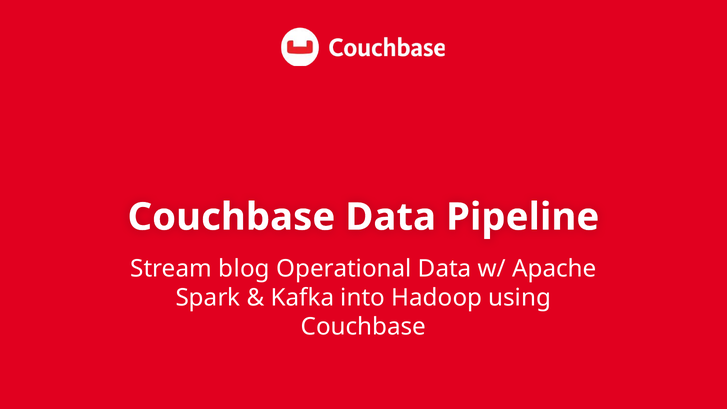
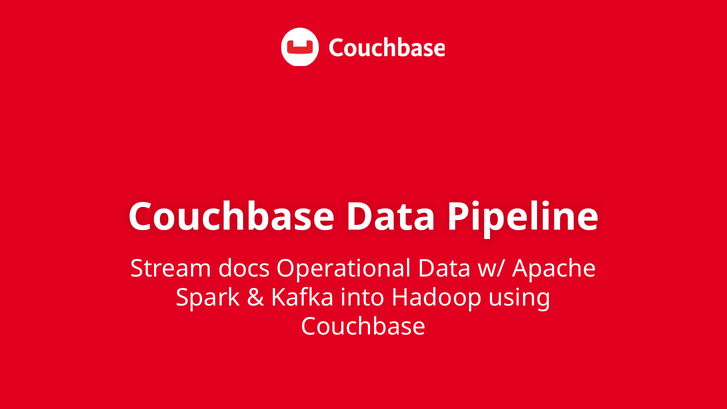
blog: blog -> docs
